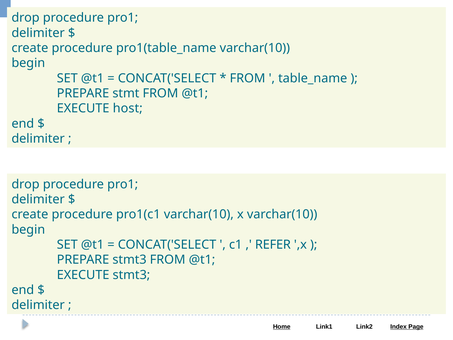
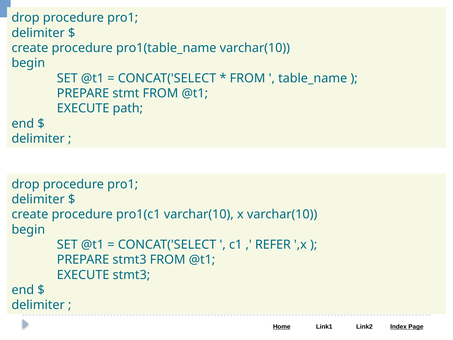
host: host -> path
